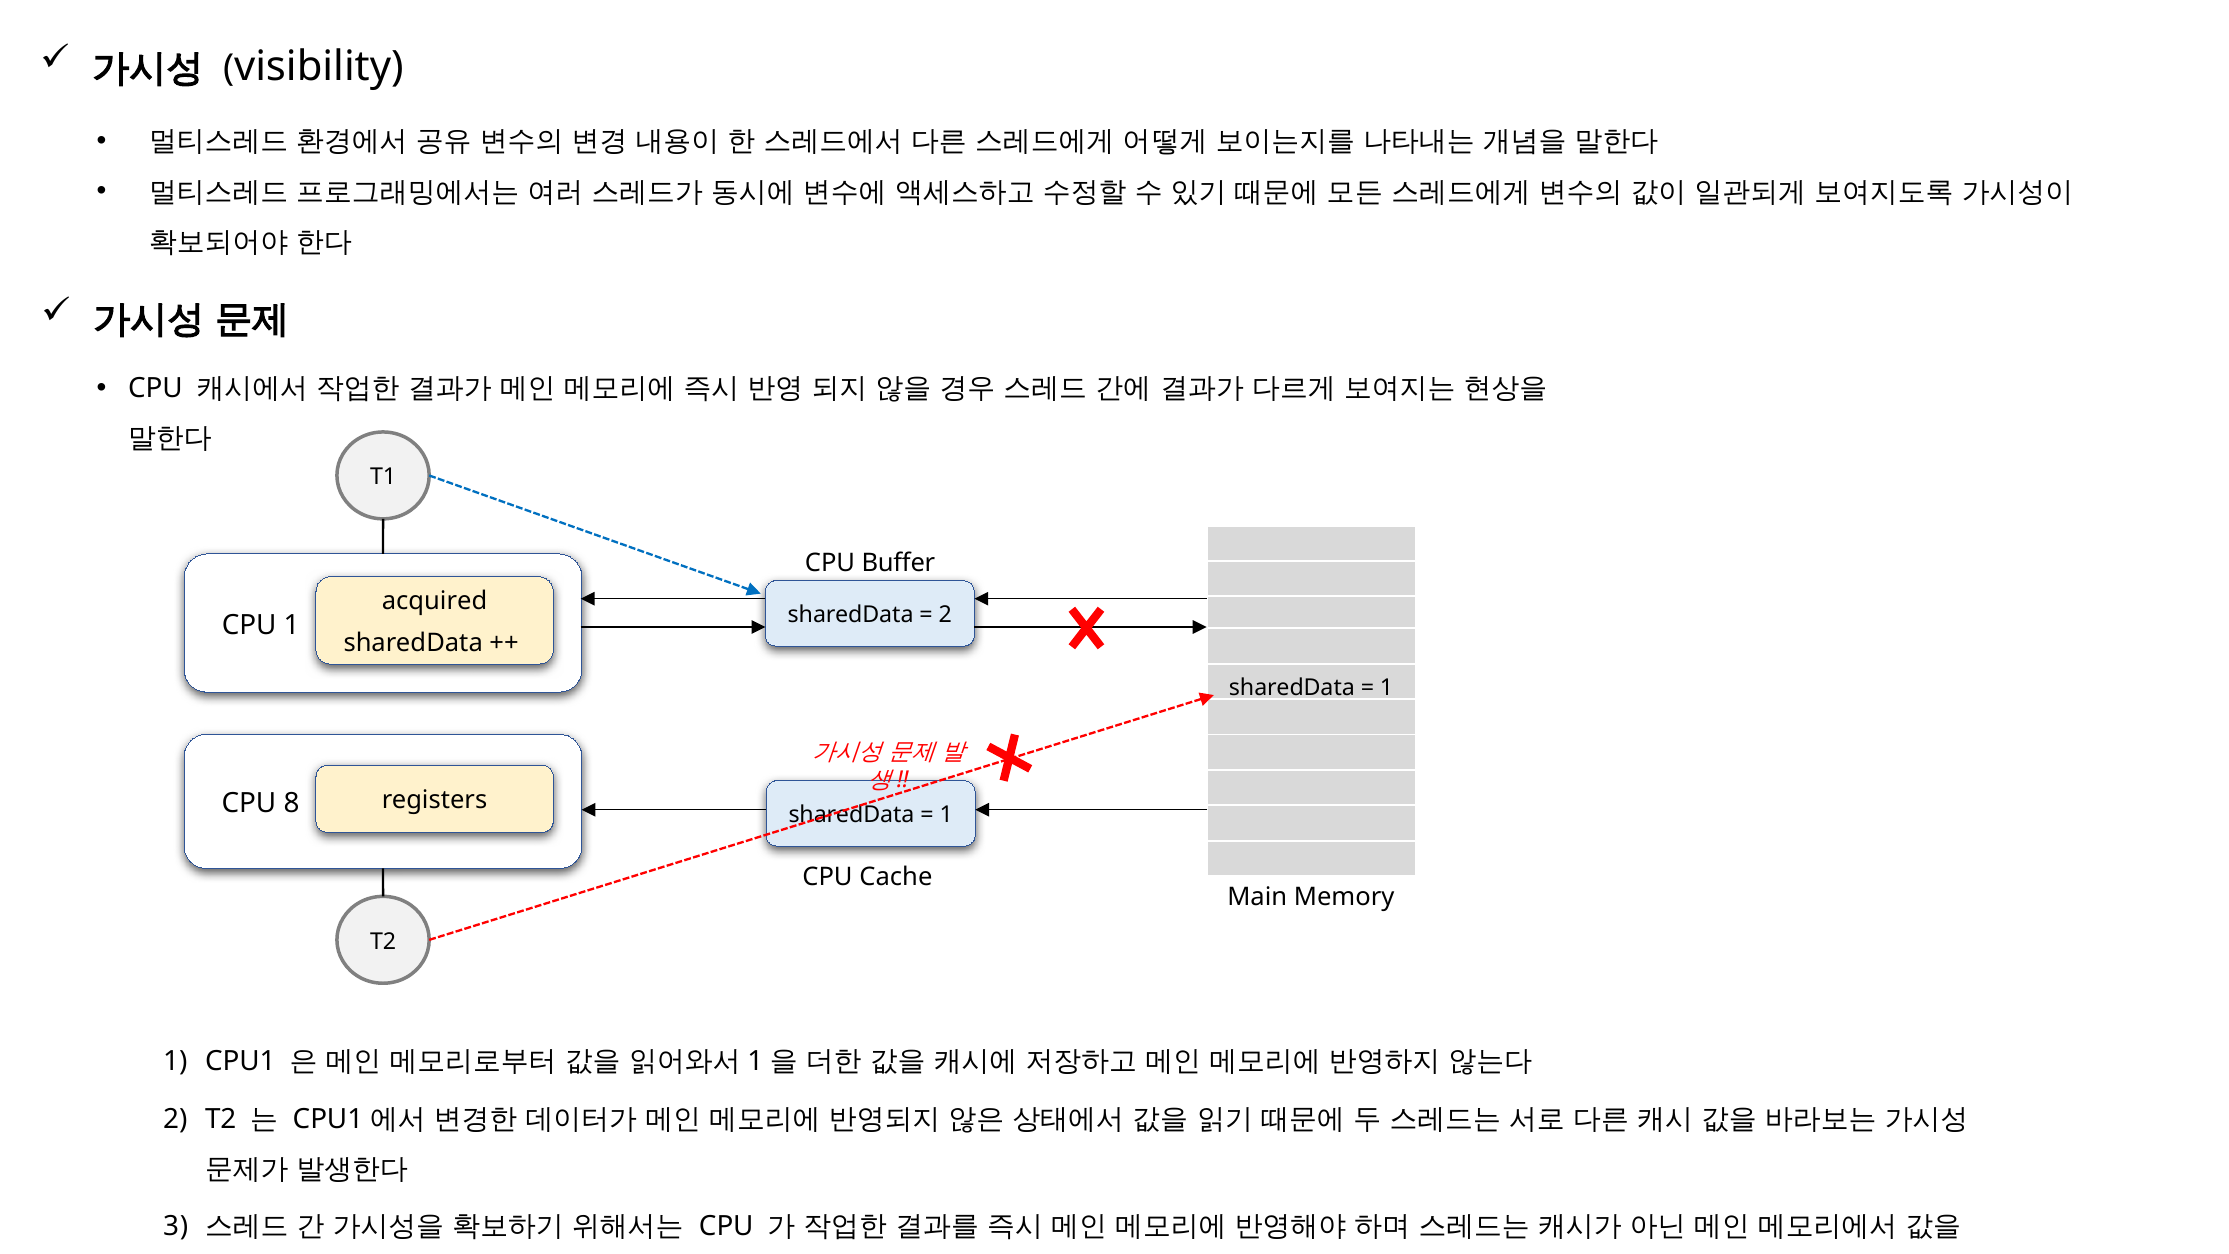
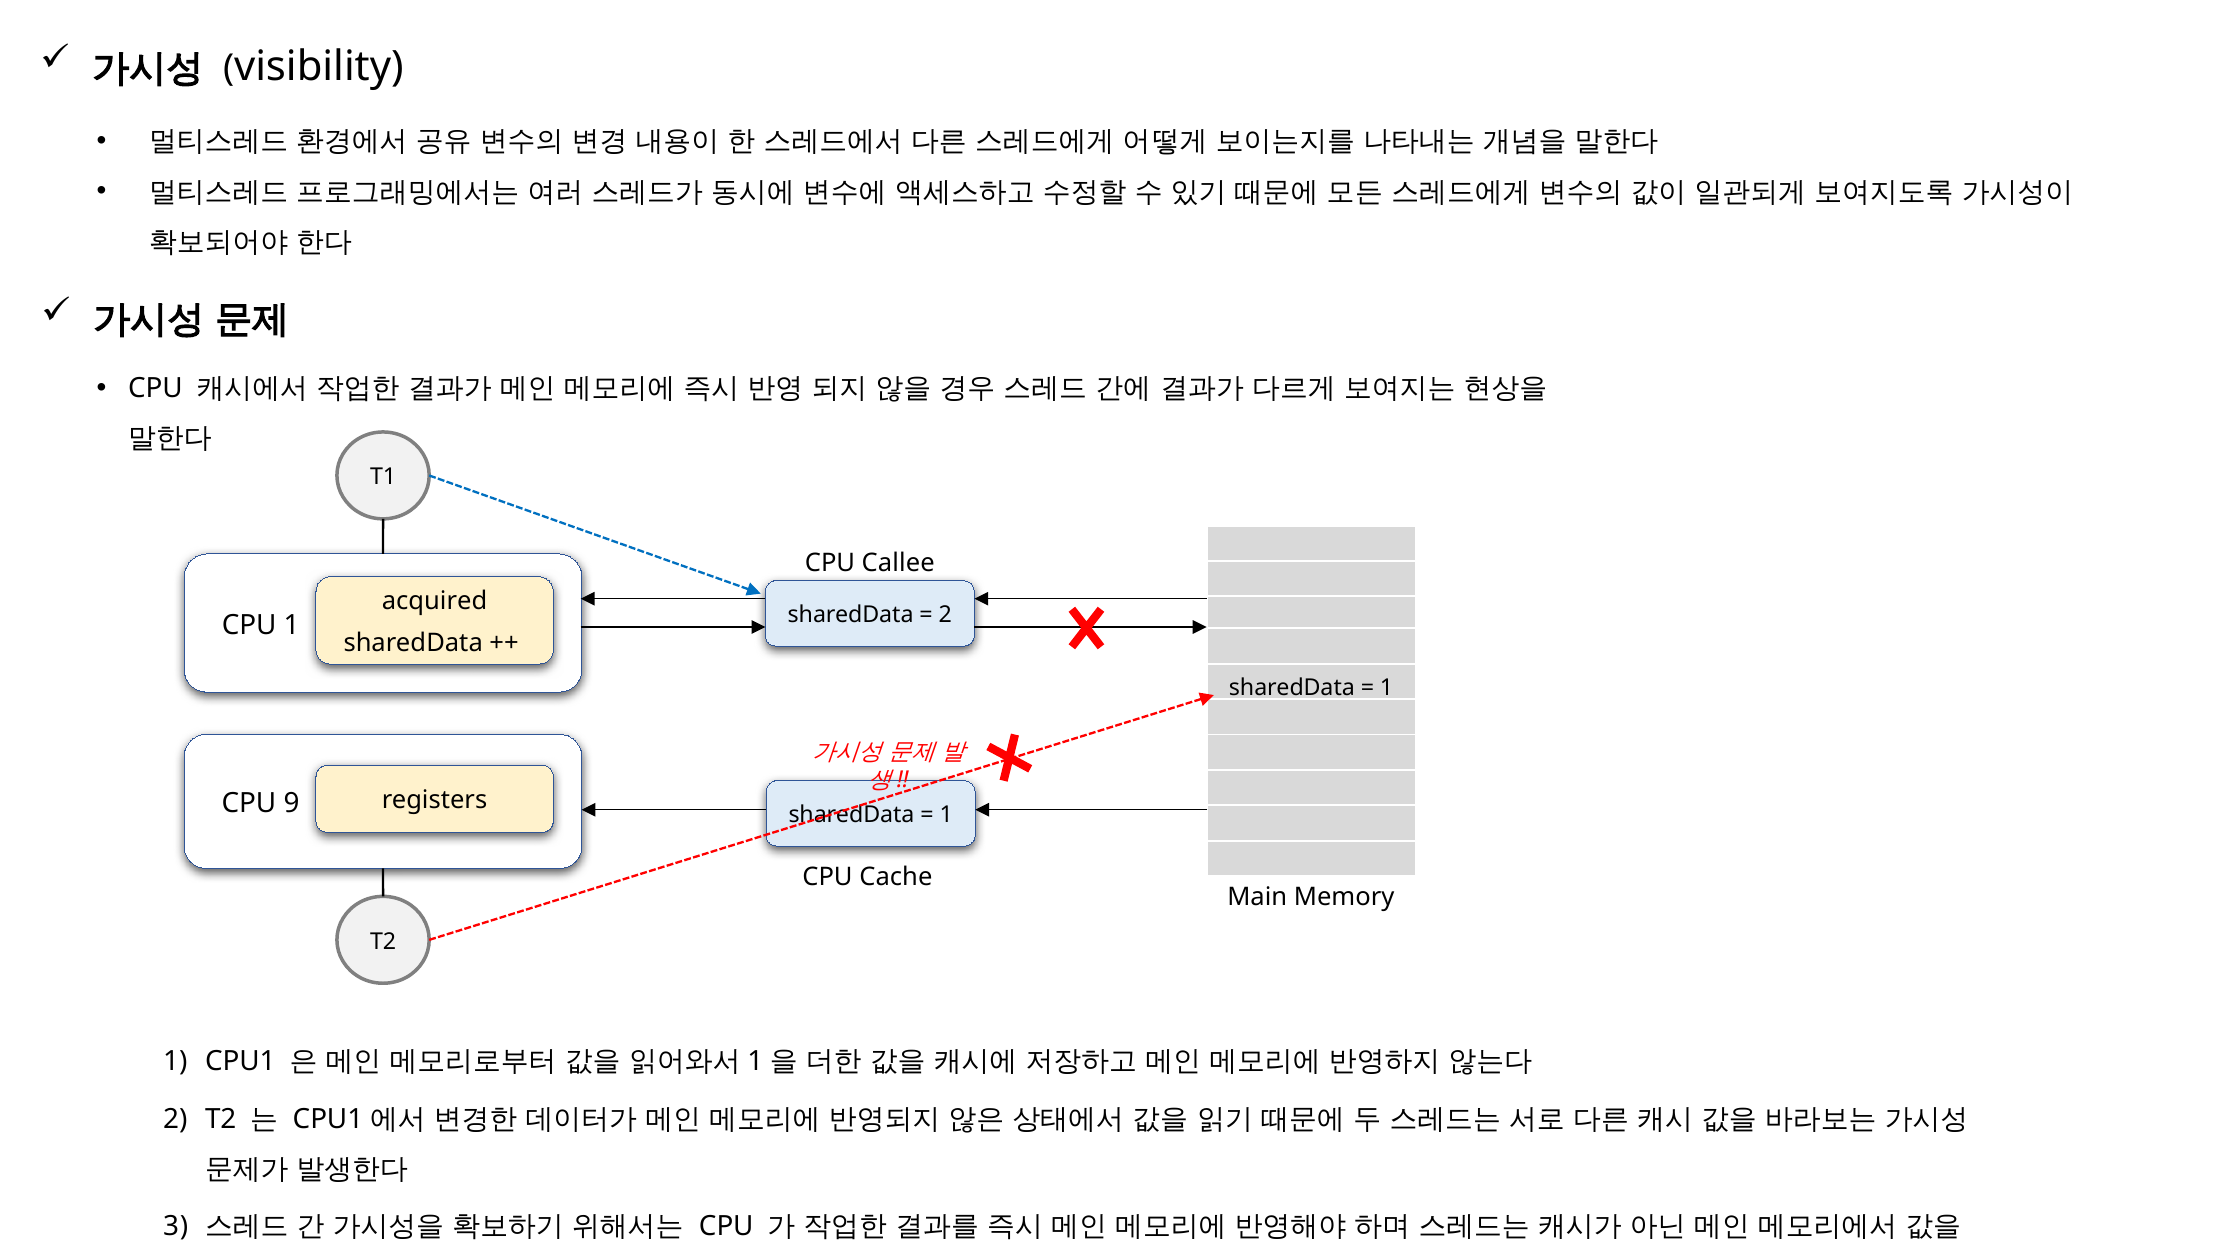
Buffer: Buffer -> Callee
8: 8 -> 9
